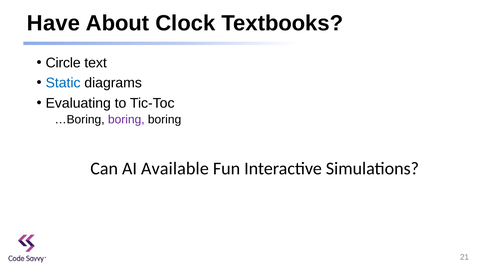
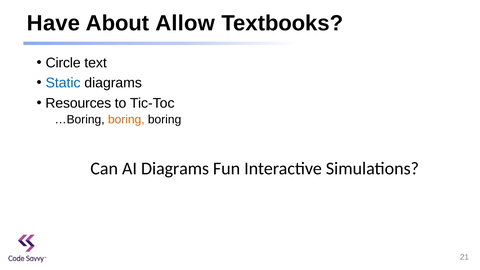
Clock: Clock -> Allow
Evaluating: Evaluating -> Resources
boring at (126, 120) colour: purple -> orange
AI Available: Available -> Diagrams
